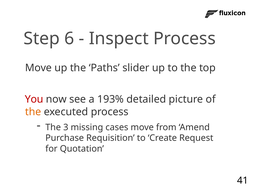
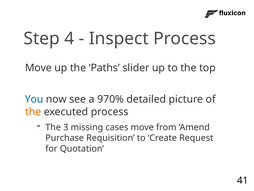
6: 6 -> 4
You colour: red -> blue
193%: 193% -> 970%
